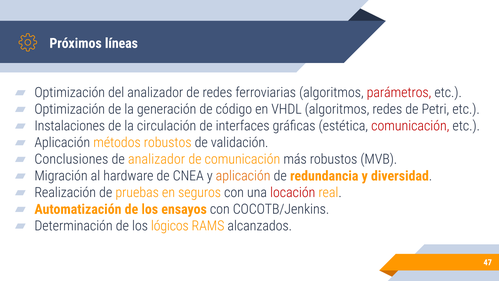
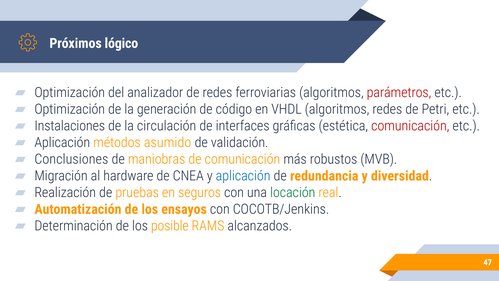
líneas: líneas -> lógico
métodos robustos: robustos -> asumido
de analizador: analizador -> maniobras
aplicación at (243, 176) colour: orange -> blue
locación colour: red -> green
lógicos: lógicos -> posible
